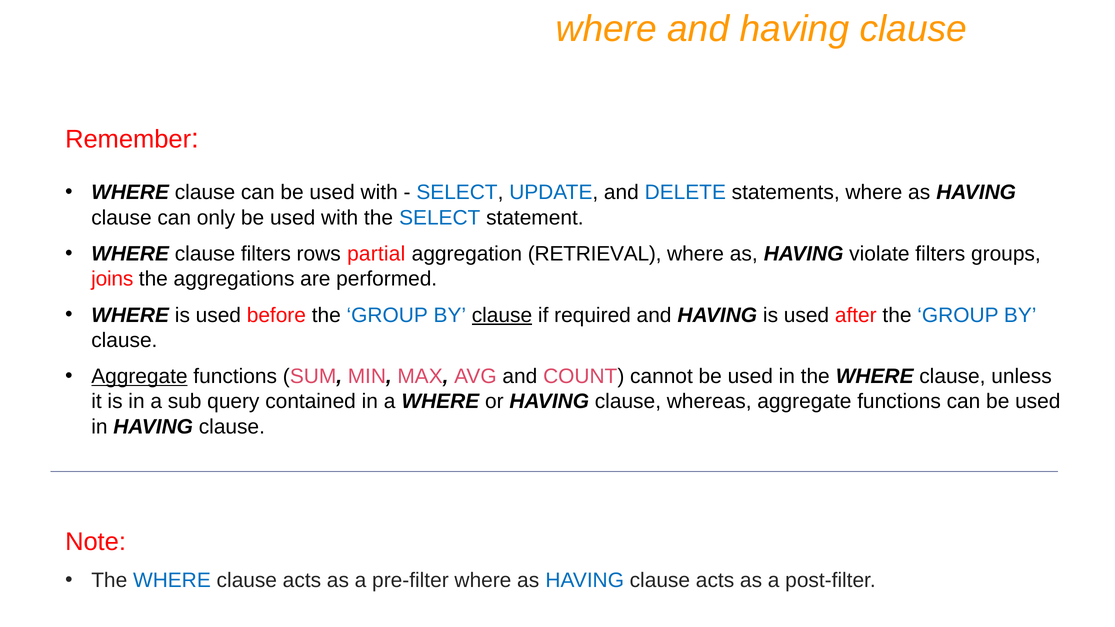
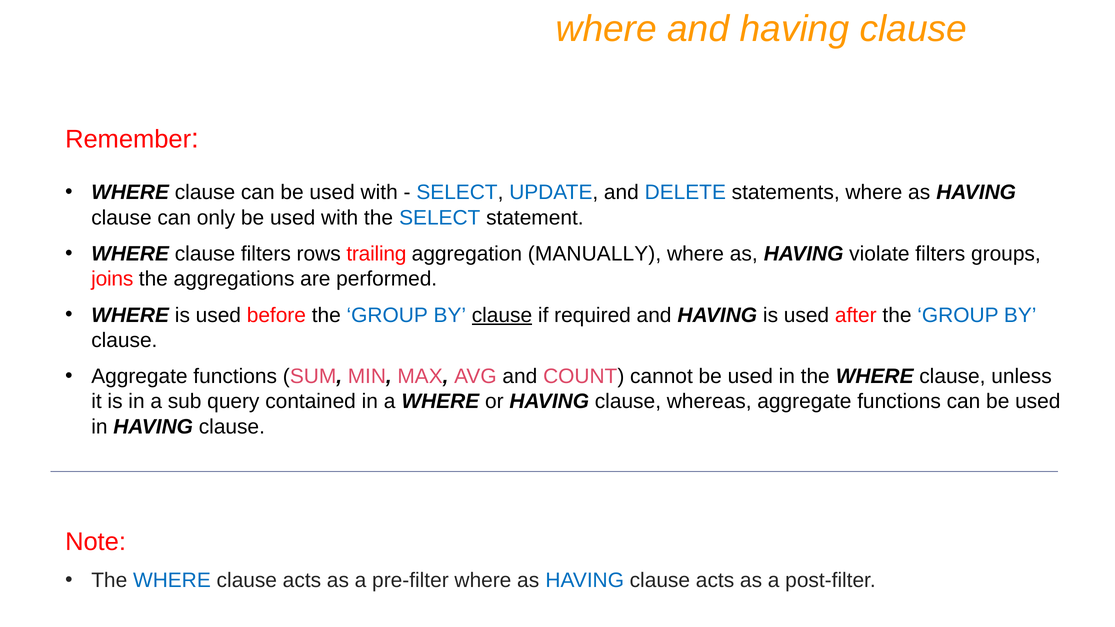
partial: partial -> trailing
RETRIEVAL: RETRIEVAL -> MANUALLY
Aggregate at (139, 377) underline: present -> none
